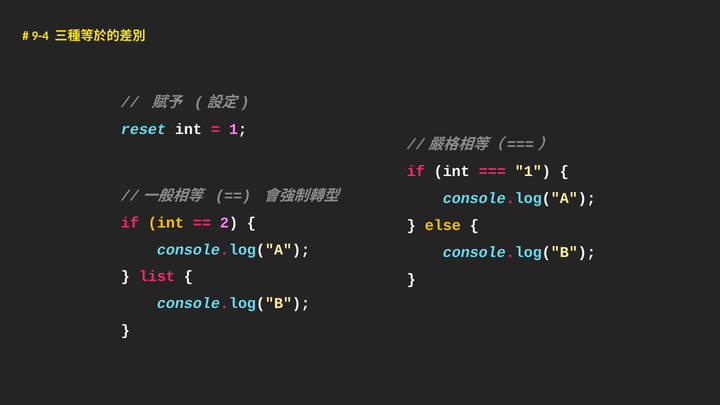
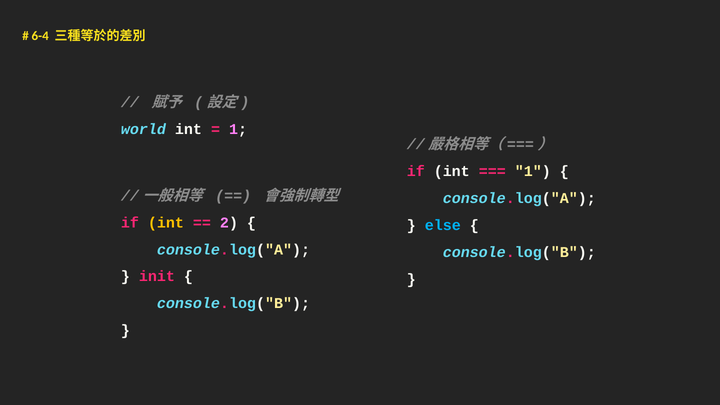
9-4: 9-4 -> 6-4
reset: reset -> world
else colour: yellow -> light blue
list: list -> init
